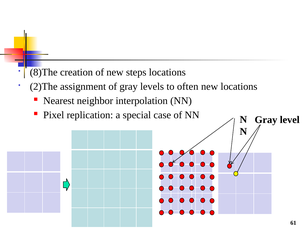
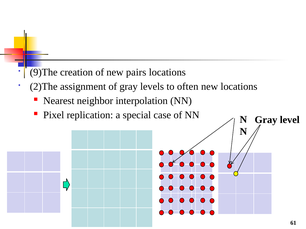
8)The: 8)The -> 9)The
steps: steps -> pairs
